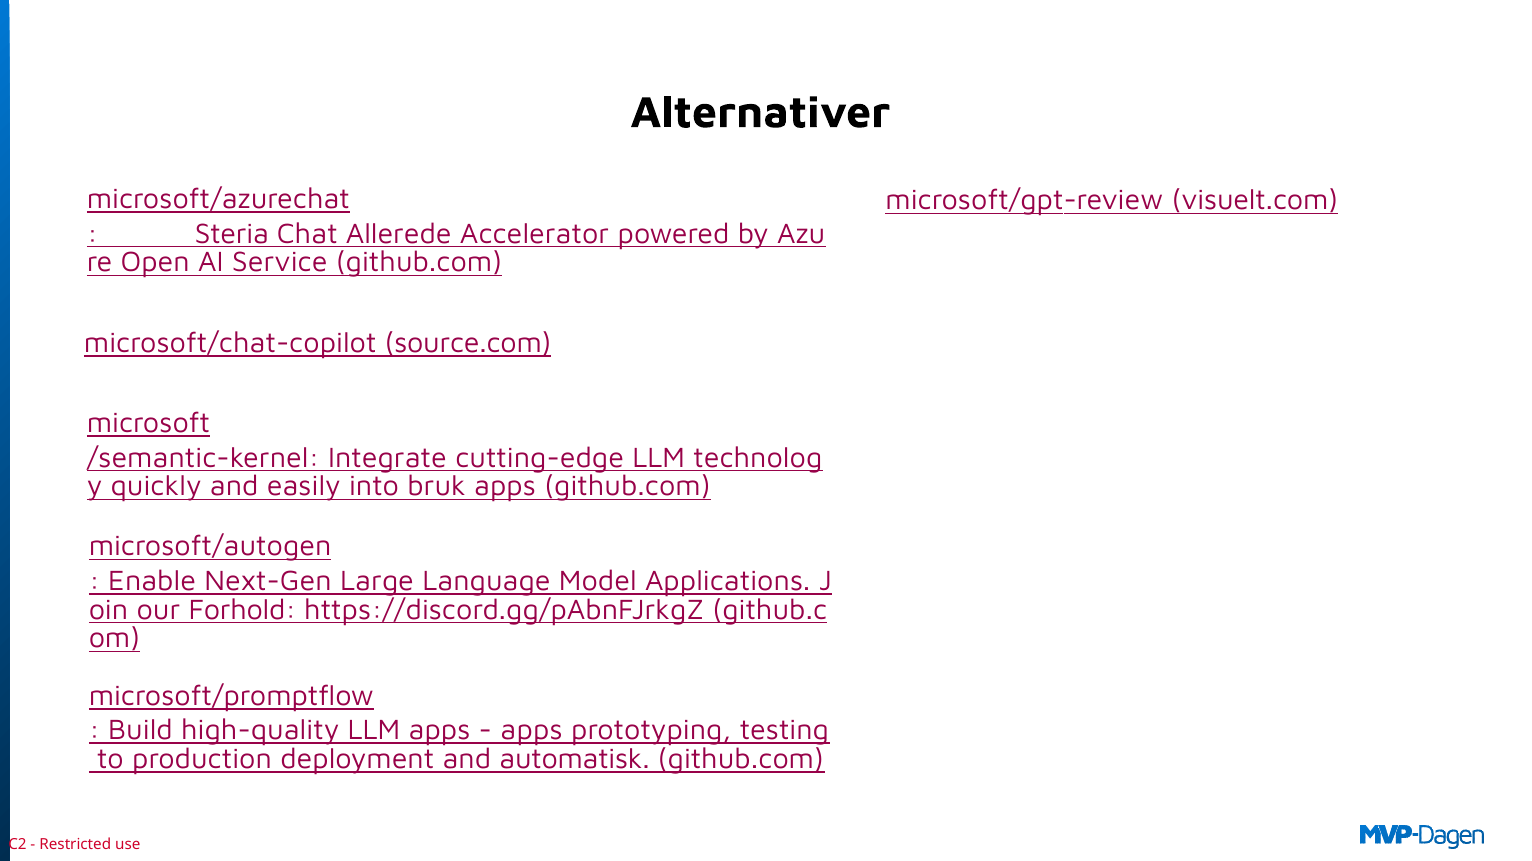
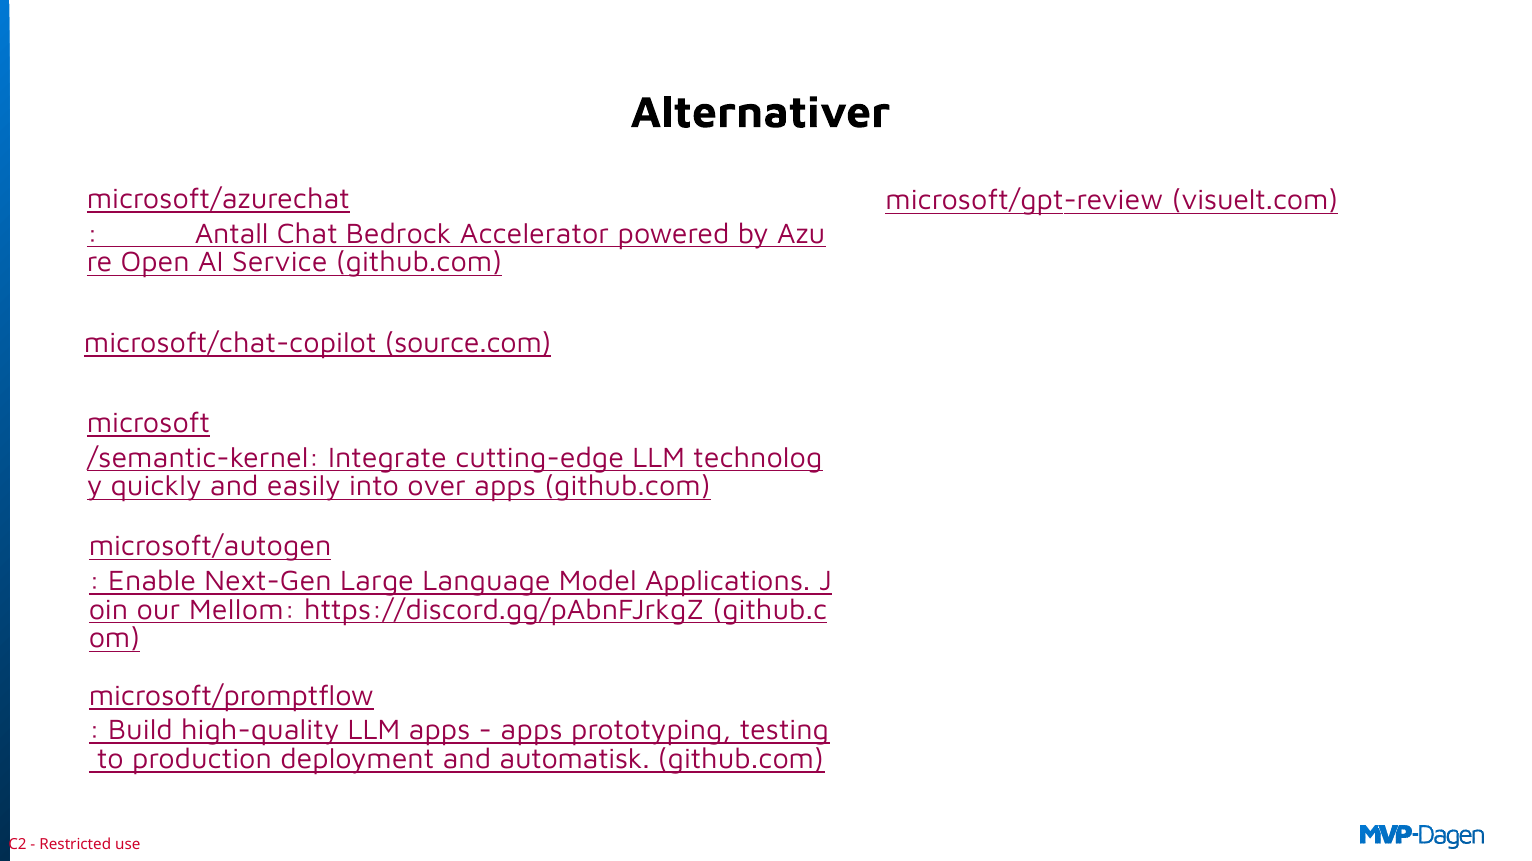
Steria: Steria -> Antall
Allerede: Allerede -> Bedrock
bruk: bruk -> over
Forhold: Forhold -> Mellom
